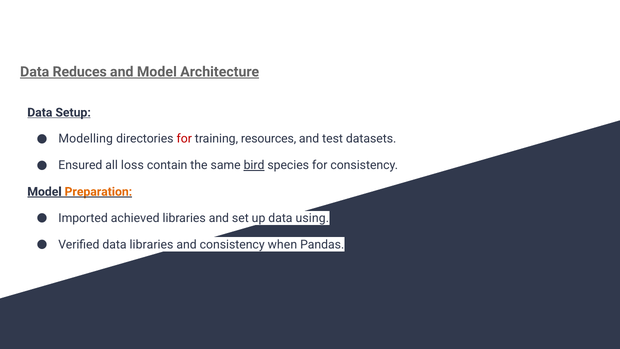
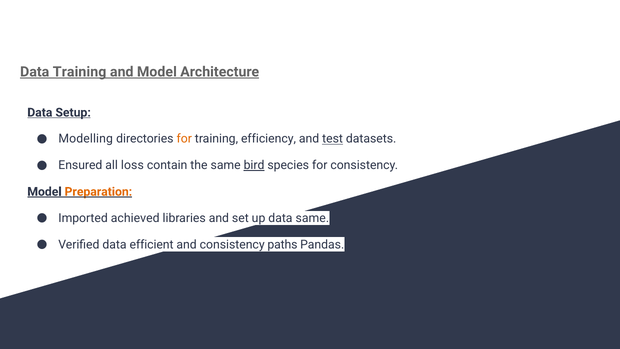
Data Reduces: Reduces -> Training
for at (184, 139) colour: red -> orange
resources: resources -> efficiency
test underline: none -> present
data using: using -> same
data libraries: libraries -> efficient
when: when -> paths
